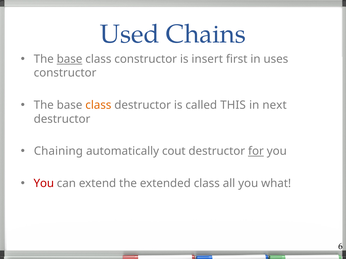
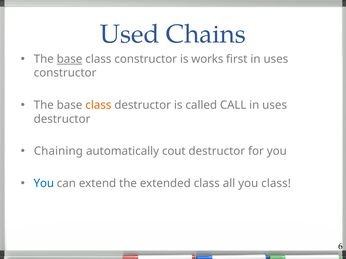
insert: insert -> works
THIS: THIS -> CALL
next at (275, 105): next -> uses
for underline: present -> none
You at (44, 184) colour: red -> blue
you what: what -> class
